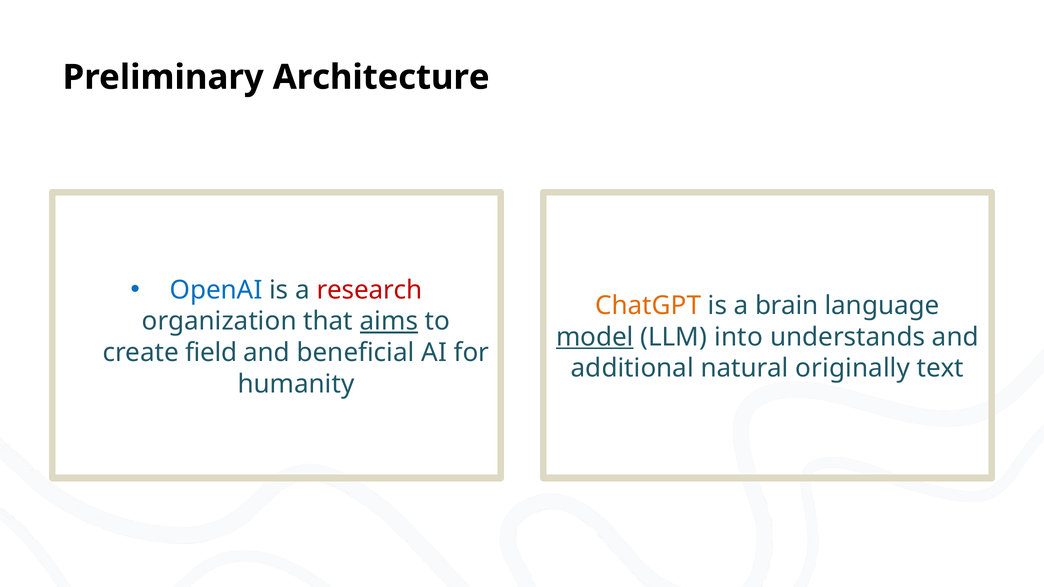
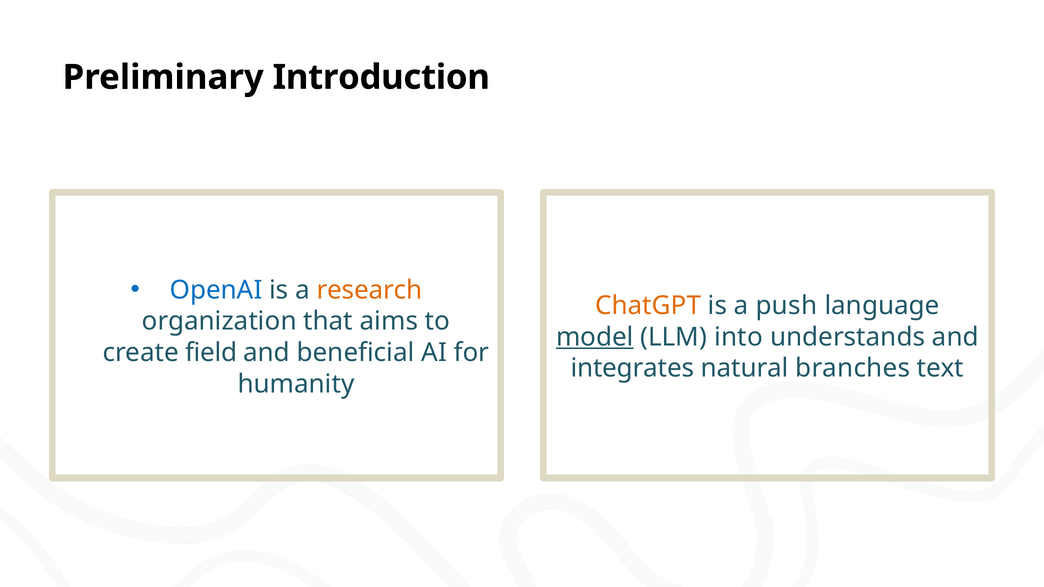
Architecture: Architecture -> Introduction
research colour: red -> orange
brain: brain -> push
aims underline: present -> none
additional: additional -> integrates
originally: originally -> branches
